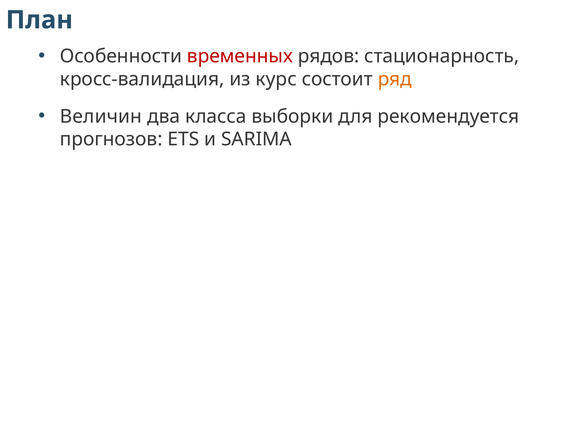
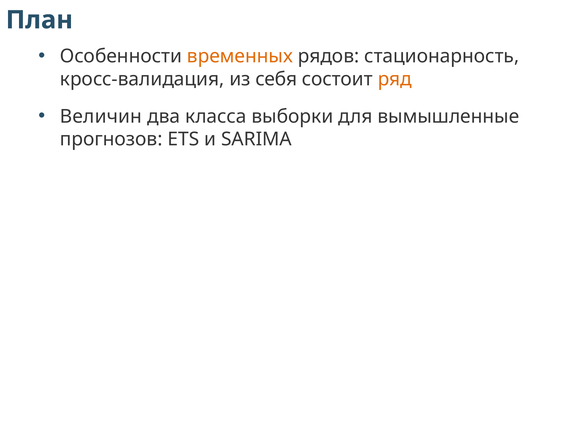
временных colour: red -> orange
курс: курс -> себя
рекомендуется: рекомендуется -> вымышленные
